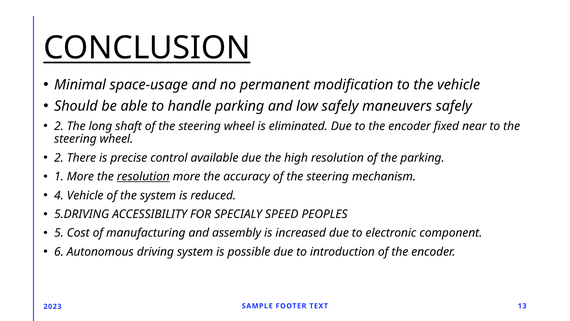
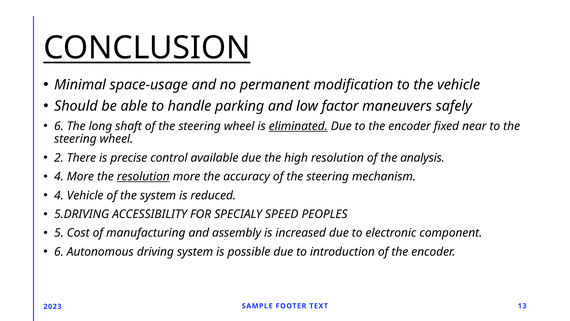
low safely: safely -> factor
2 at (59, 126): 2 -> 6
eliminated underline: none -> present
the parking: parking -> analysis
1 at (59, 176): 1 -> 4
